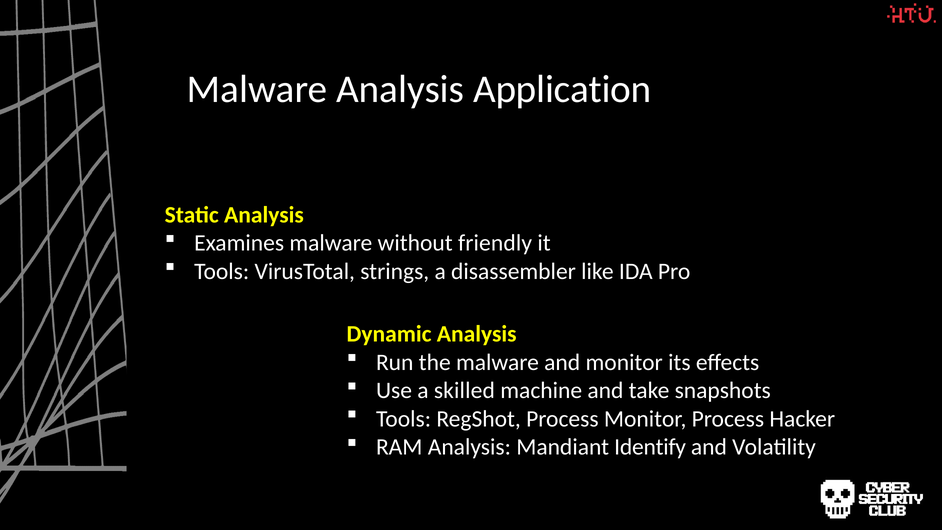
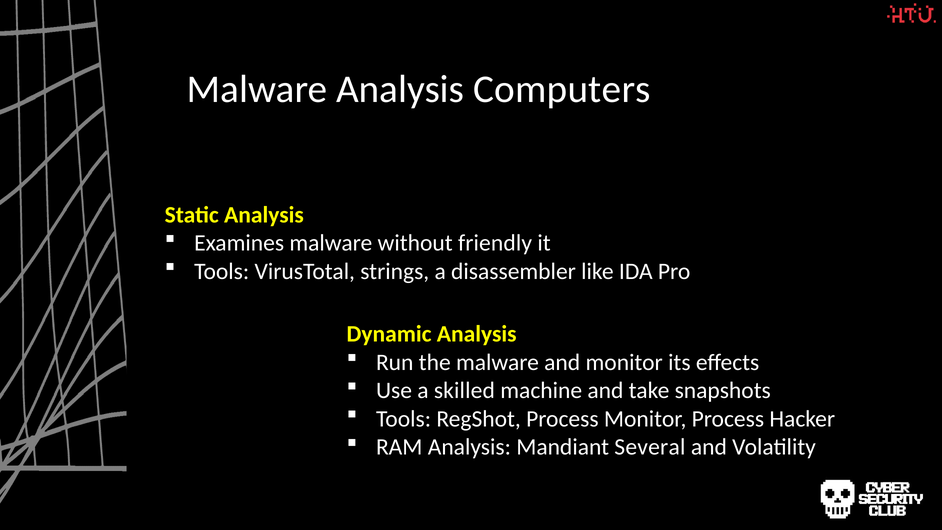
Application: Application -> Computers
Identify: Identify -> Several
